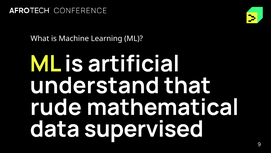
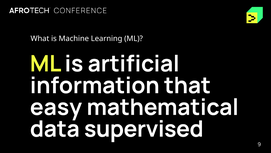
understand: understand -> information
rude: rude -> easy
